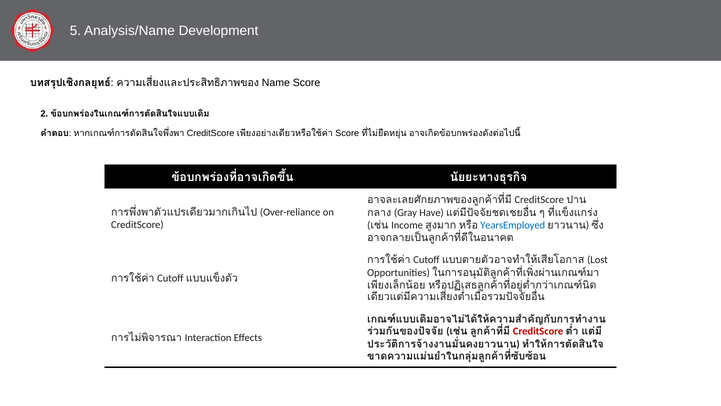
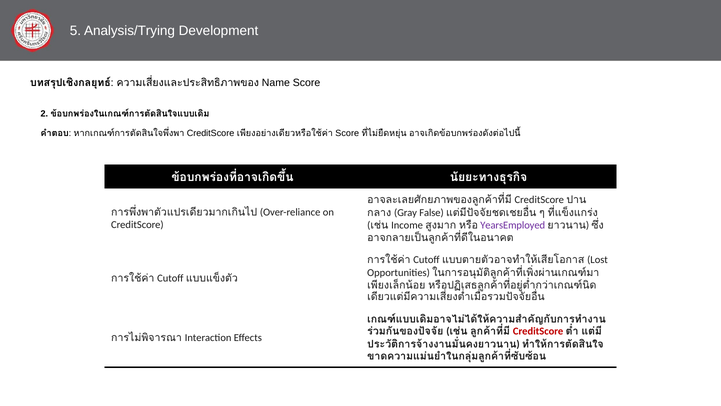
Analysis/Name: Analysis/Name -> Analysis/Trying
Have: Have -> False
YearsEmployed colour: blue -> purple
